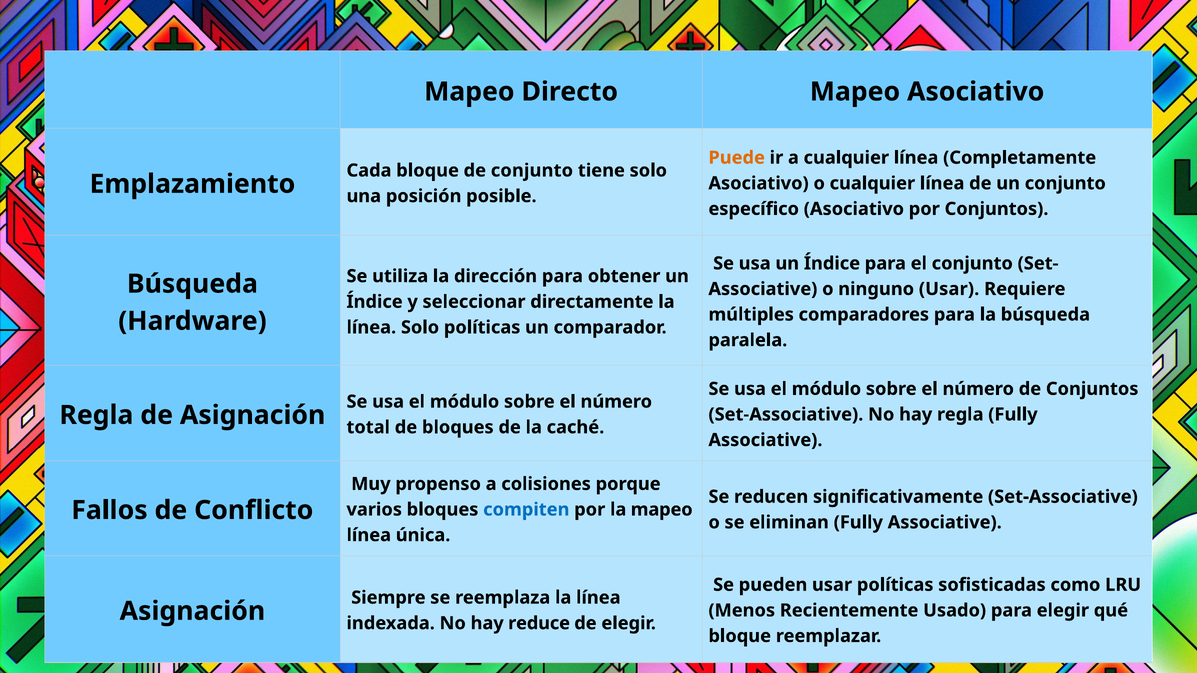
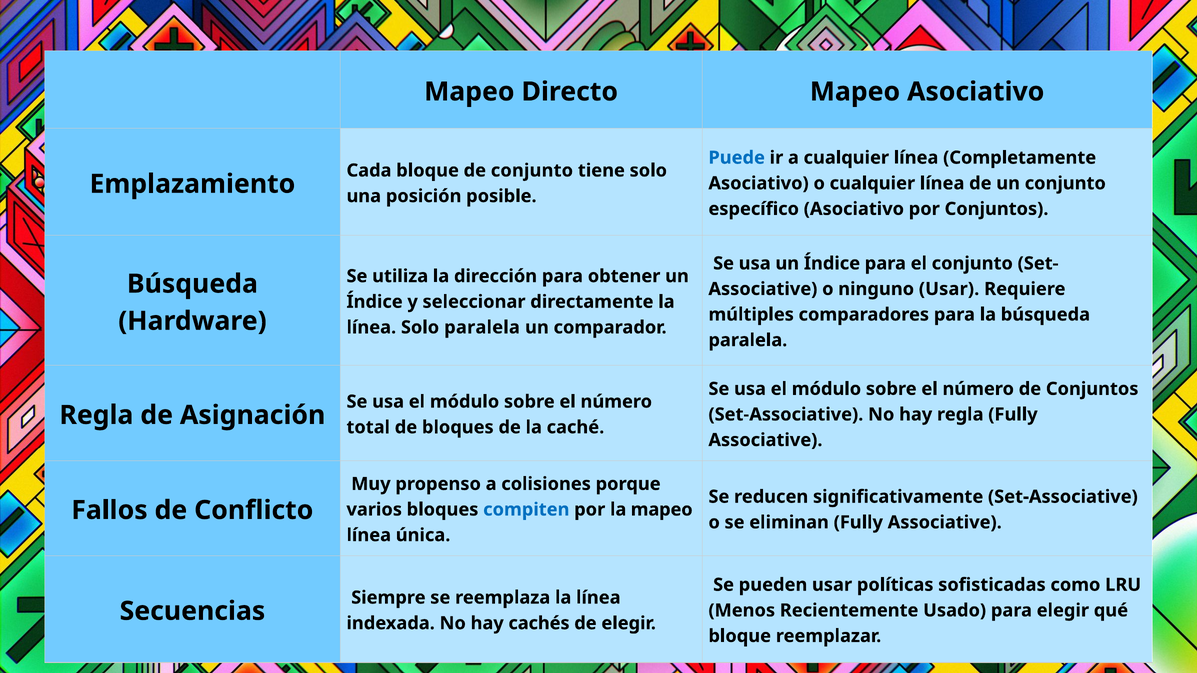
Puede colour: orange -> blue
Solo políticas: políticas -> paralela
Asignación at (192, 611): Asignación -> Secuencias
reduce: reduce -> cachés
